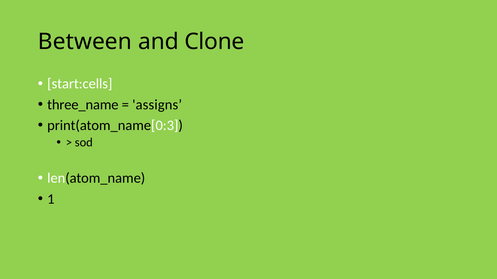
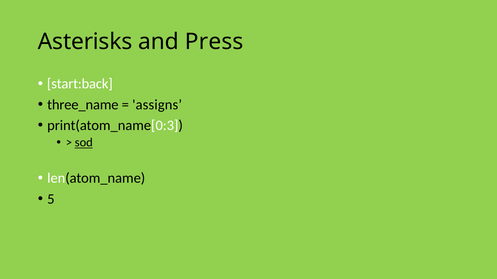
Between: Between -> Asterisks
Clone: Clone -> Press
start:cells: start:cells -> start:back
sod underline: none -> present
1: 1 -> 5
